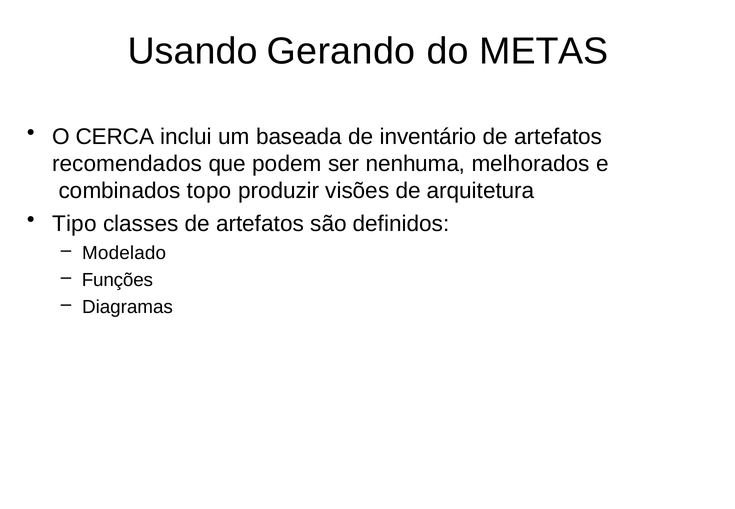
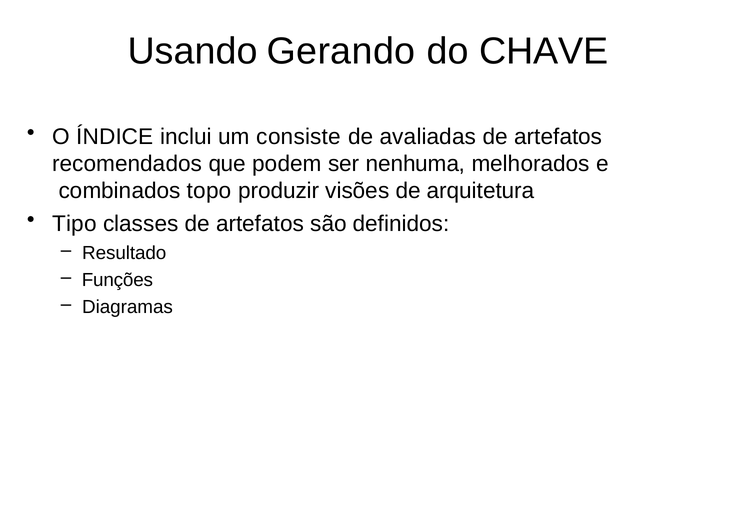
METAS: METAS -> CHAVE
CERCA: CERCA -> ÍNDICE
baseada: baseada -> consiste
inventário: inventário -> avaliadas
Modelado: Modelado -> Resultado
